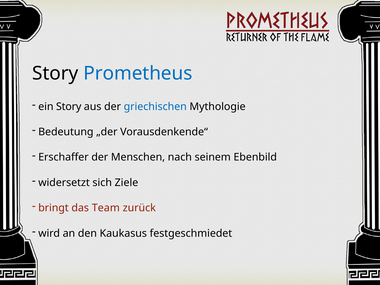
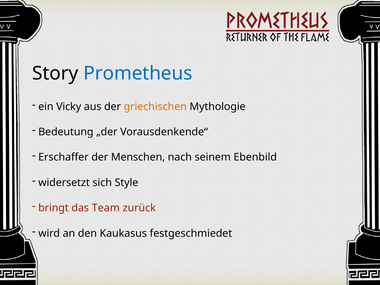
ein Story: Story -> Vicky
griechischen colour: blue -> orange
Ziele: Ziele -> Style
